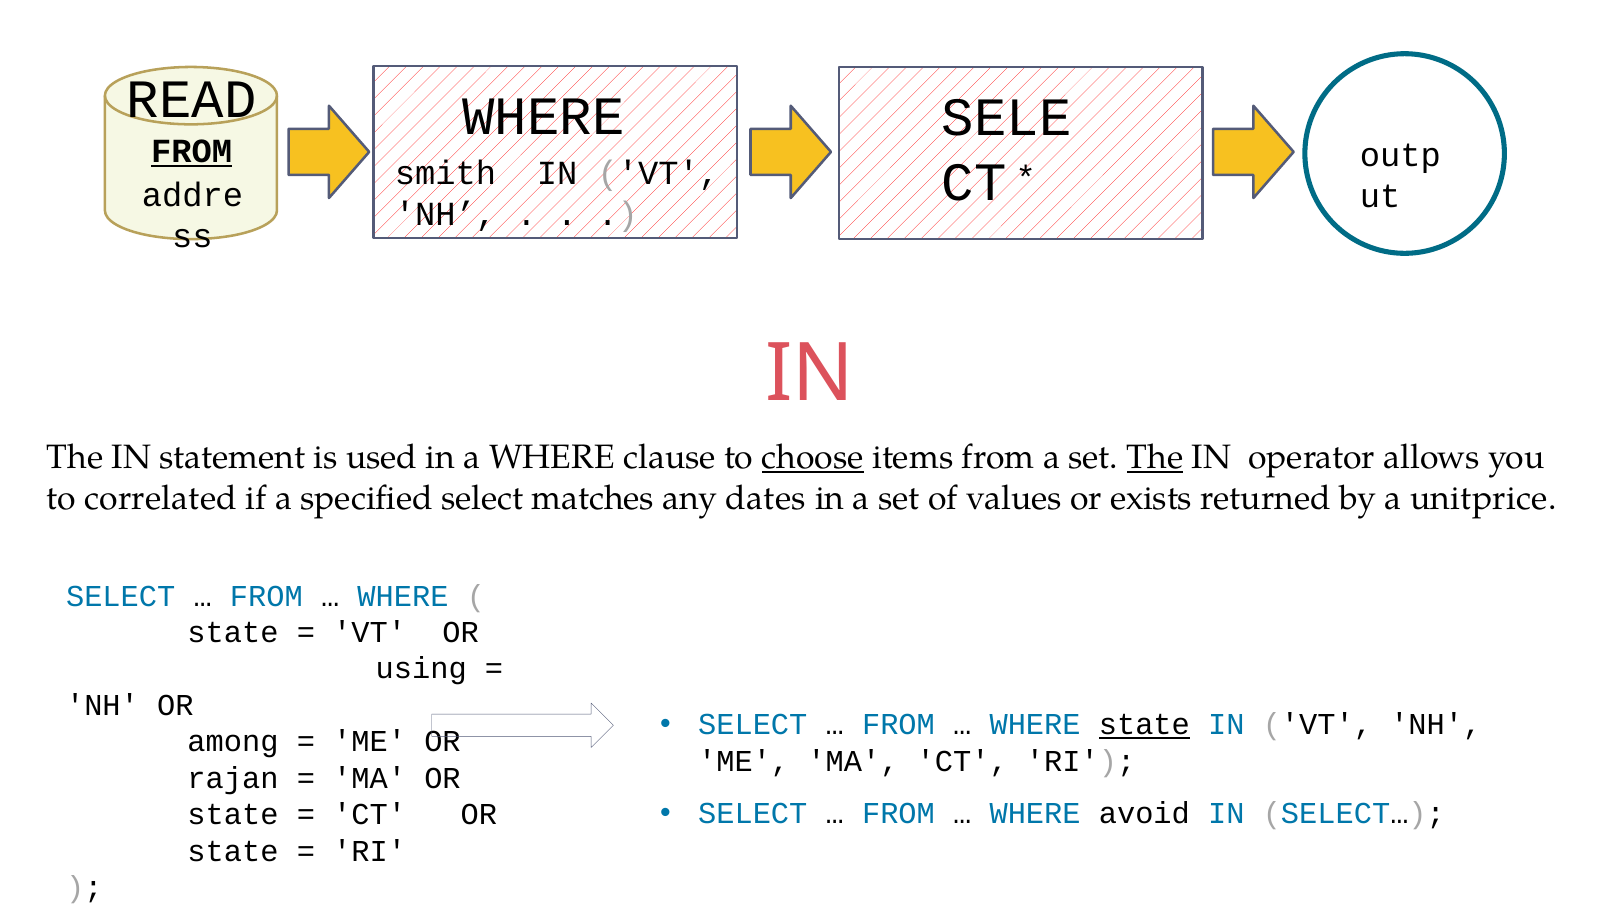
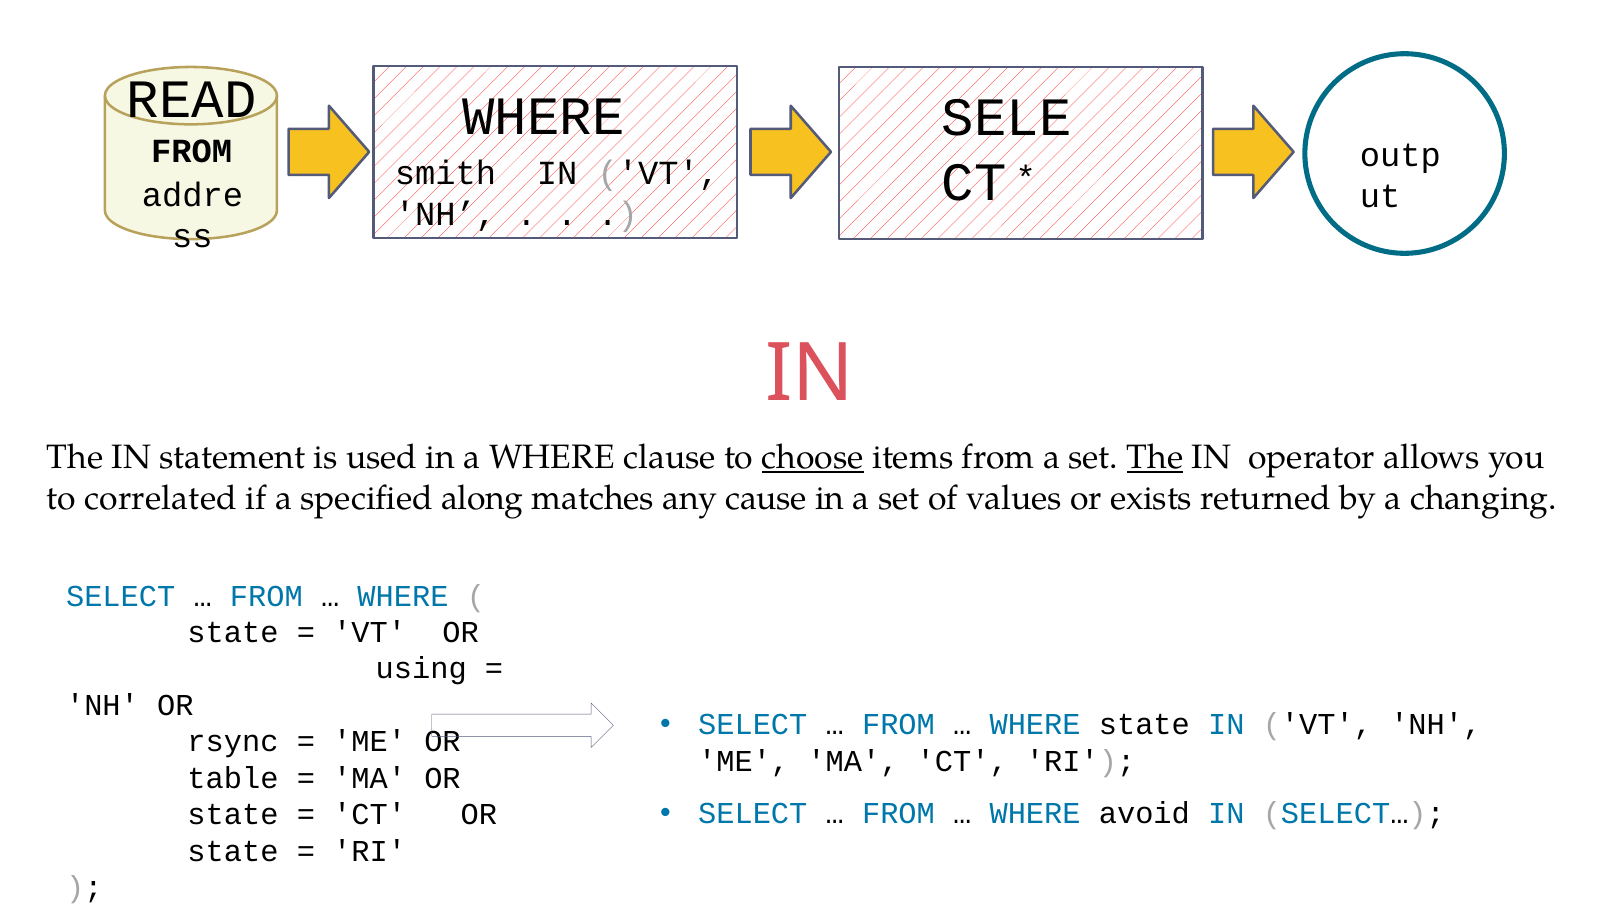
FROM at (192, 151) underline: present -> none
specified select: select -> along
dates: dates -> cause
unitprice: unitprice -> changing
state at (1144, 725) underline: present -> none
among: among -> rsync
rajan: rajan -> table
